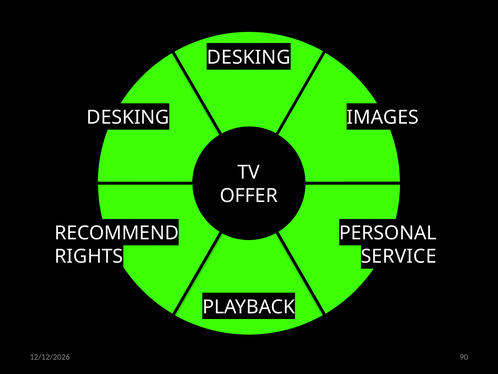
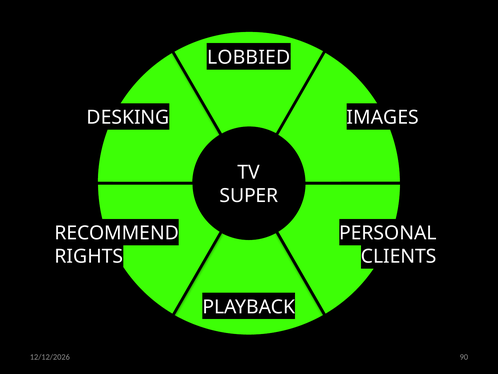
DESKING at (249, 57): DESKING -> LOBBIED
OFFER: OFFER -> SUPER
SERVICE: SERVICE -> CLIENTS
